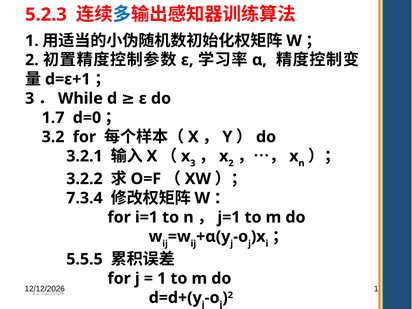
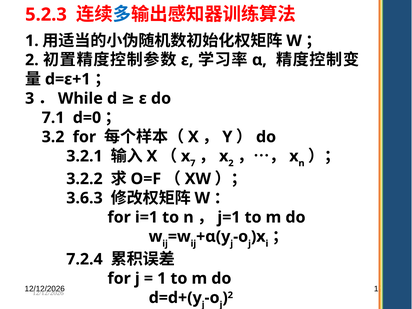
1.7: 1.7 -> 7.1
3 at (193, 163): 3 -> 7
7.3.4: 7.3.4 -> 3.6.3
5.5.5: 5.5.5 -> 7.2.4
